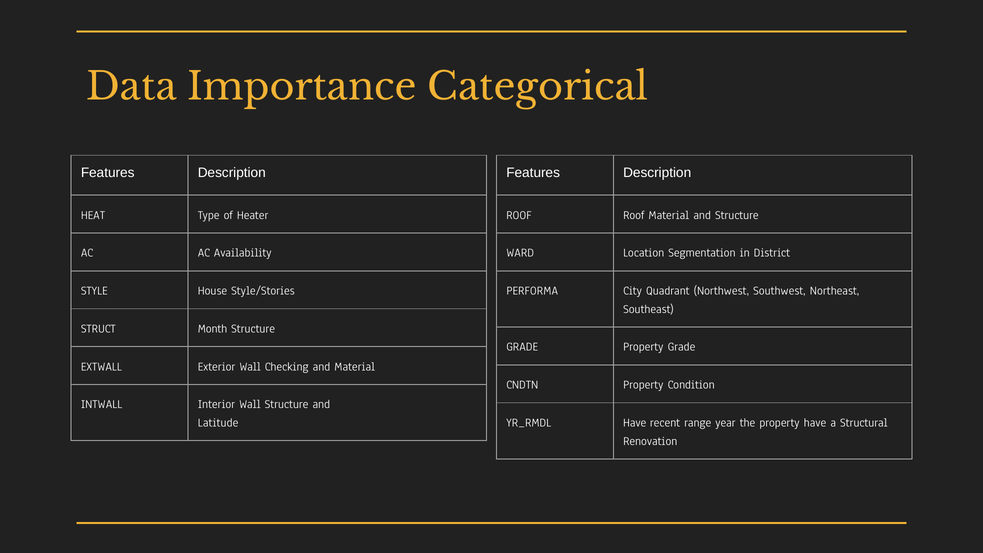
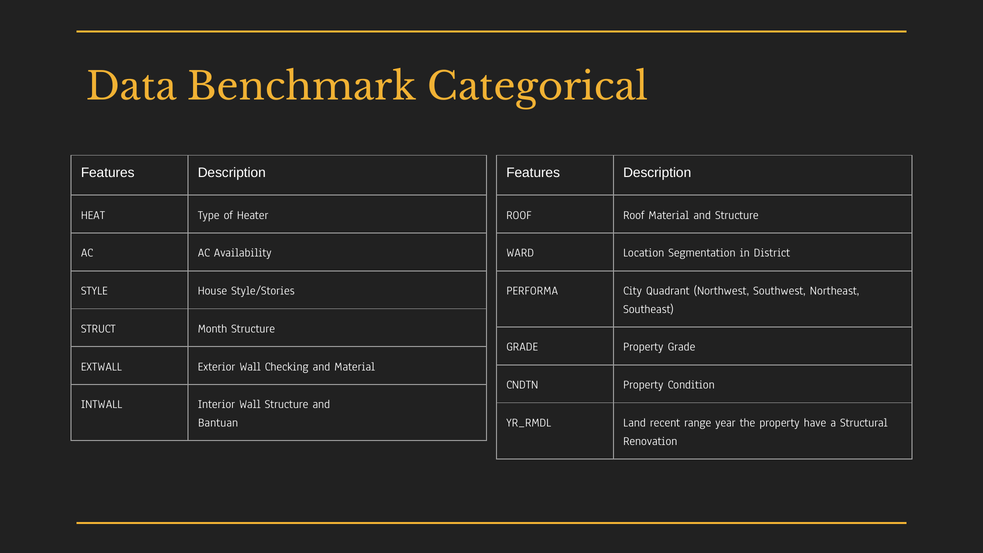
Importance: Importance -> Benchmark
Latitude: Latitude -> Bantuan
Have at (635, 423): Have -> Land
